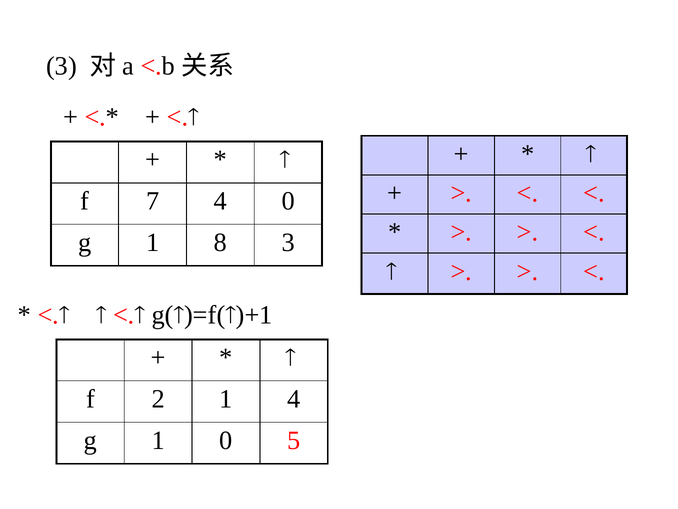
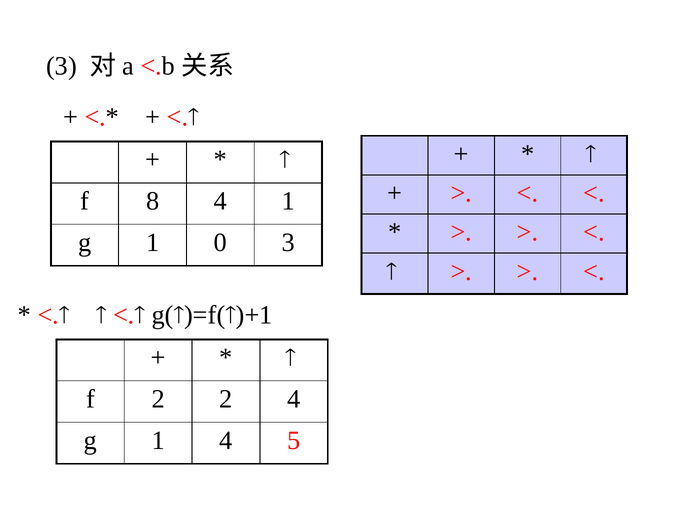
7: 7 -> 8
4 0: 0 -> 1
8: 8 -> 0
2 1: 1 -> 2
1 0: 0 -> 4
